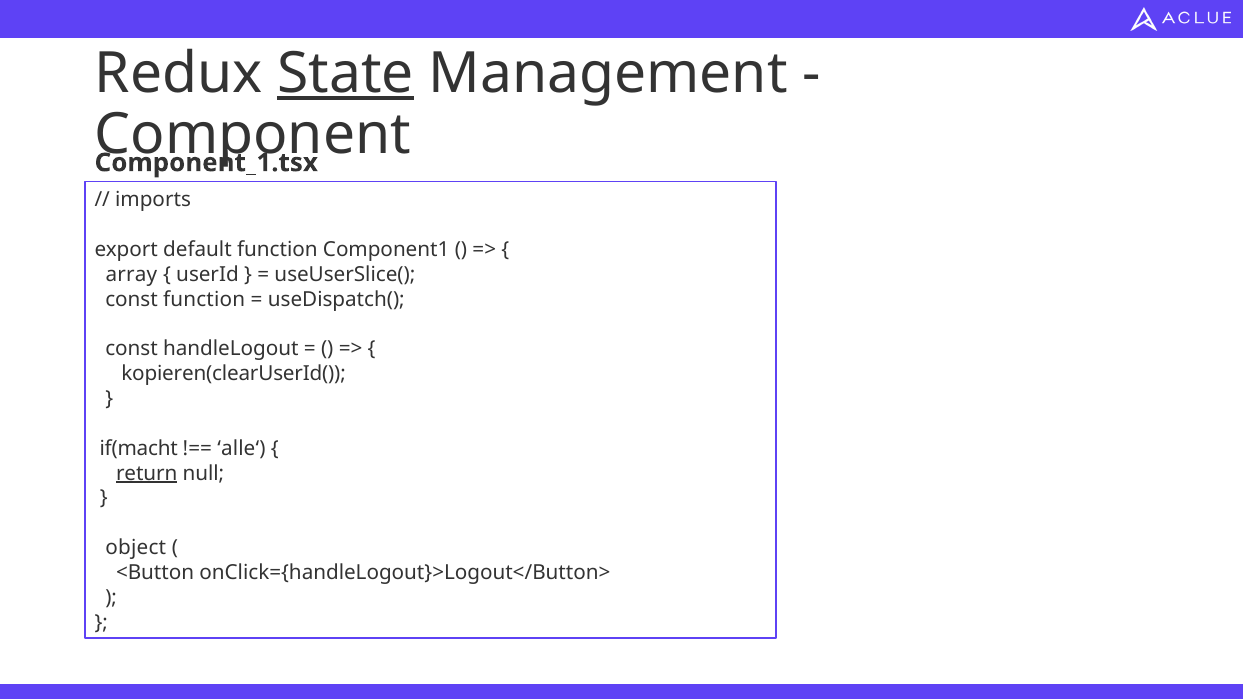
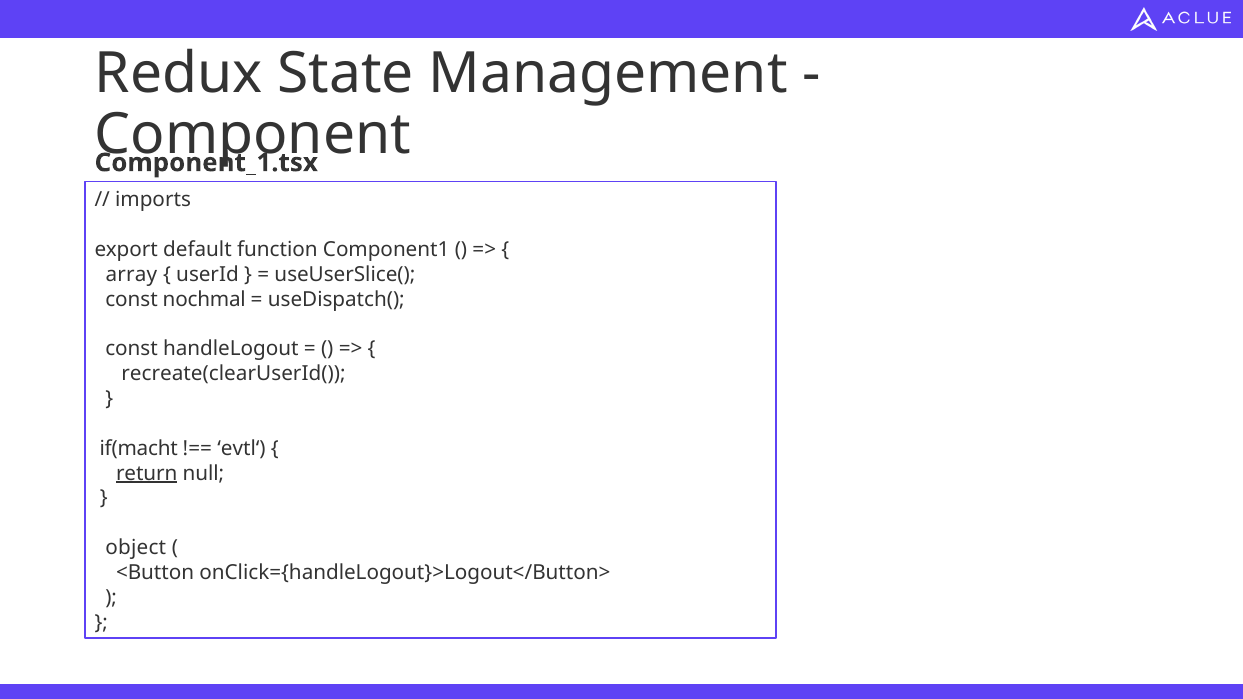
State underline: present -> none
const function: function -> nochmal
kopieren(clearUserId(: kopieren(clearUserId( -> recreate(clearUserId(
alle‘: alle‘ -> evtl‘
